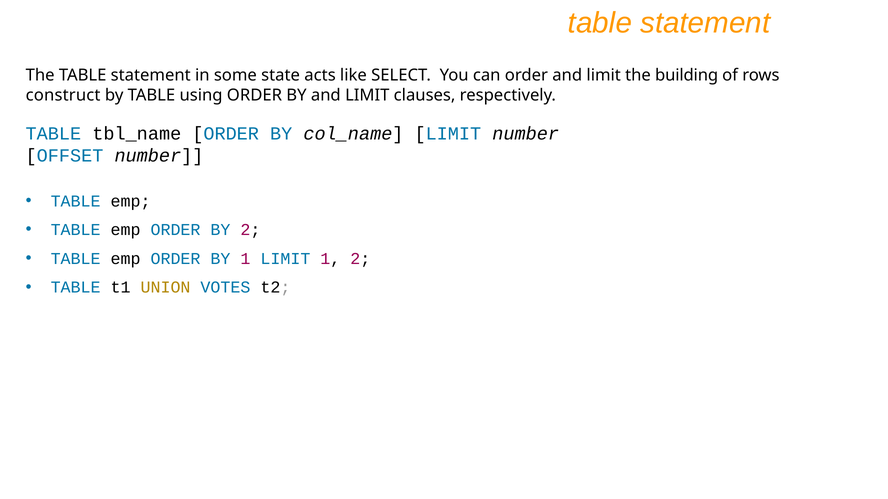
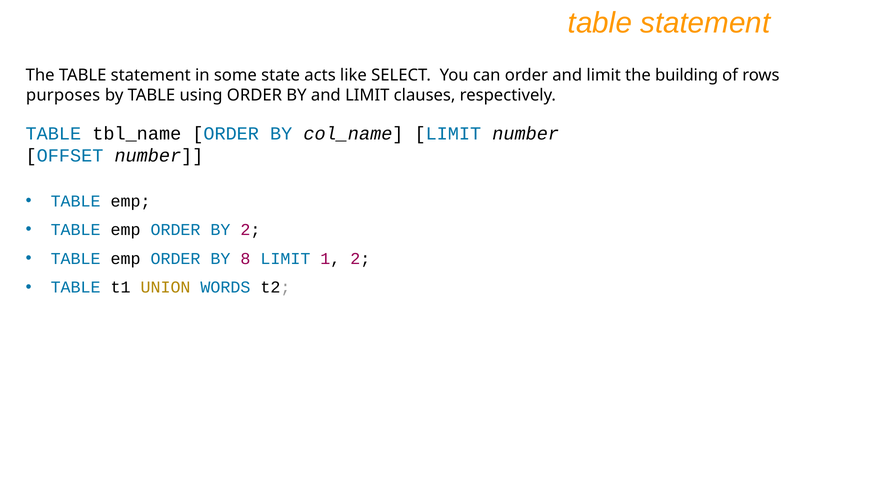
construct: construct -> purposes
BY 1: 1 -> 8
VOTES: VOTES -> WORDS
